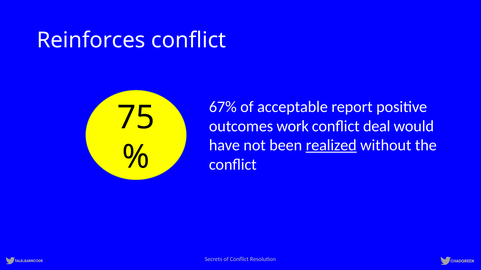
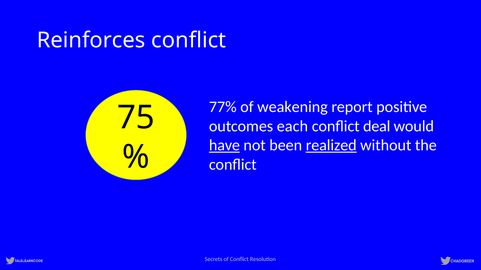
67%: 67% -> 77%
acceptable: acceptable -> weakening
work: work -> each
have underline: none -> present
